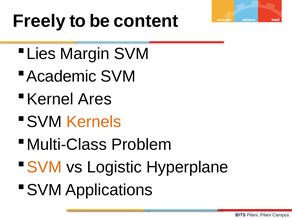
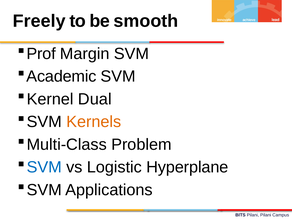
content: content -> smooth
Lies: Lies -> Prof
Ares: Ares -> Dual
SVM at (44, 167) colour: orange -> blue
